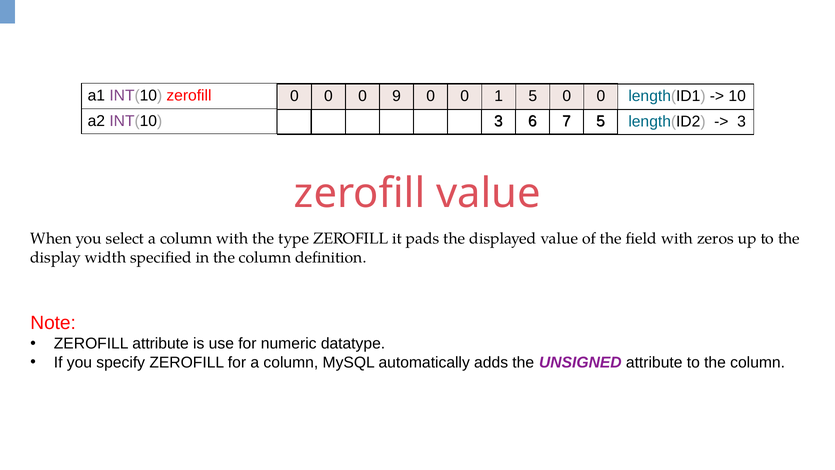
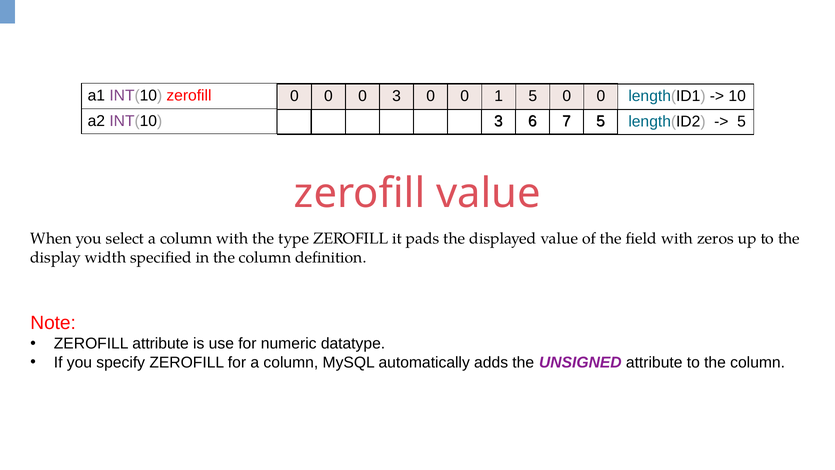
0 9: 9 -> 3
3 at (742, 122): 3 -> 5
